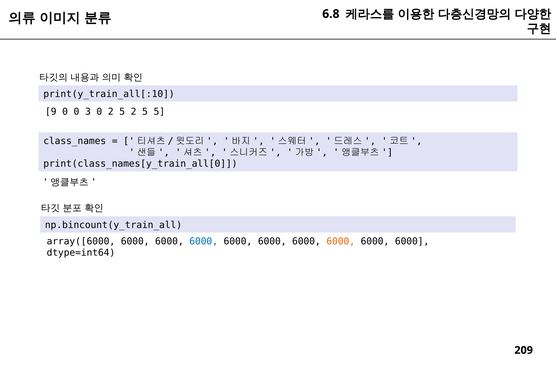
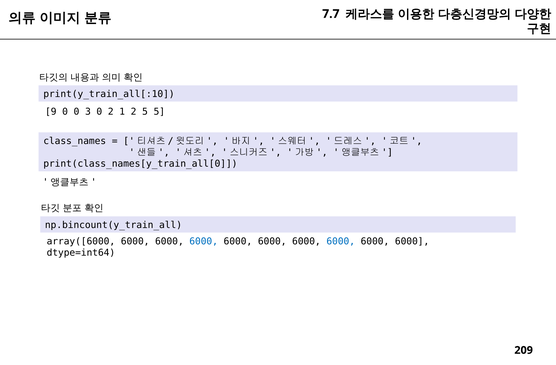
6.8: 6.8 -> 7.7
0 2 5: 5 -> 1
6000 at (341, 241) colour: orange -> blue
